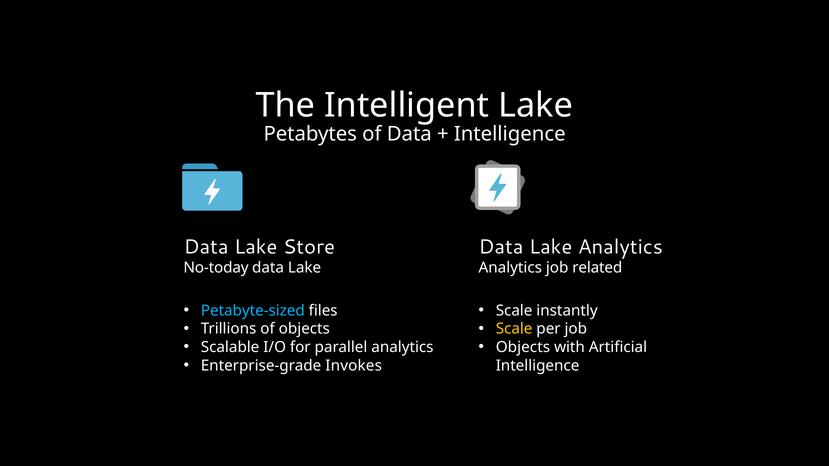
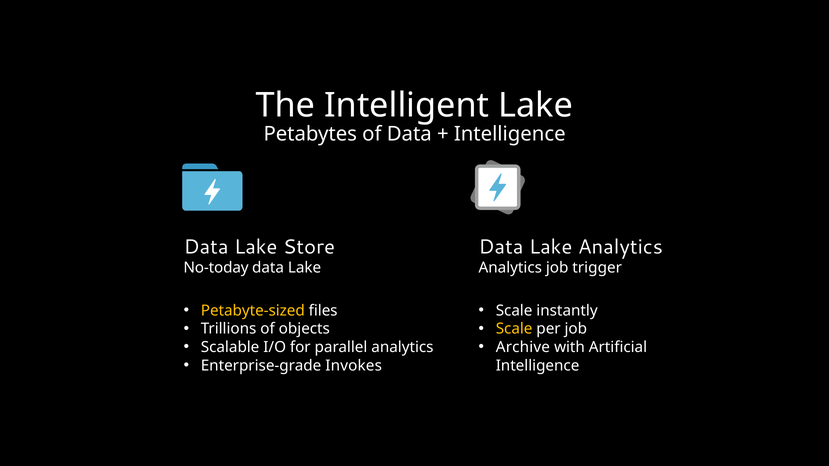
related: related -> trigger
Petabyte-sized colour: light blue -> yellow
Objects at (523, 347): Objects -> Archive
